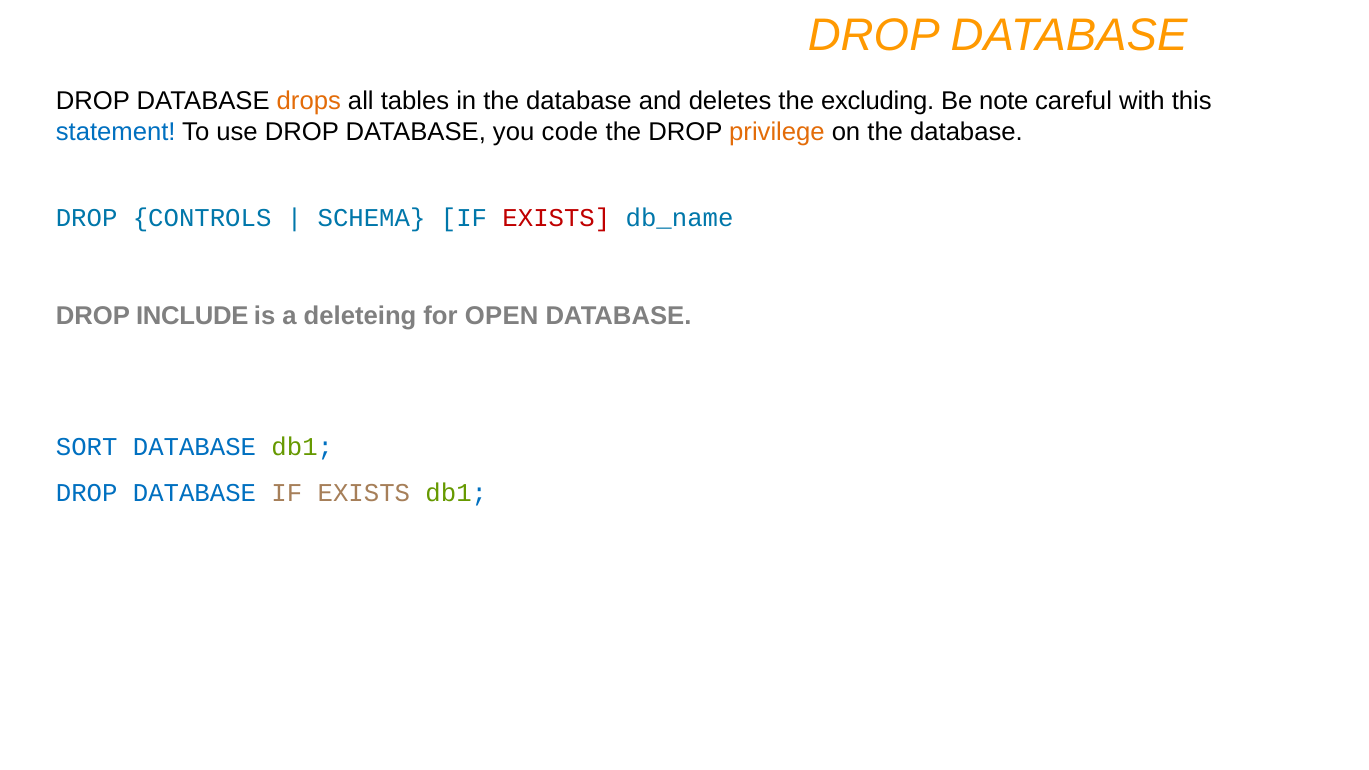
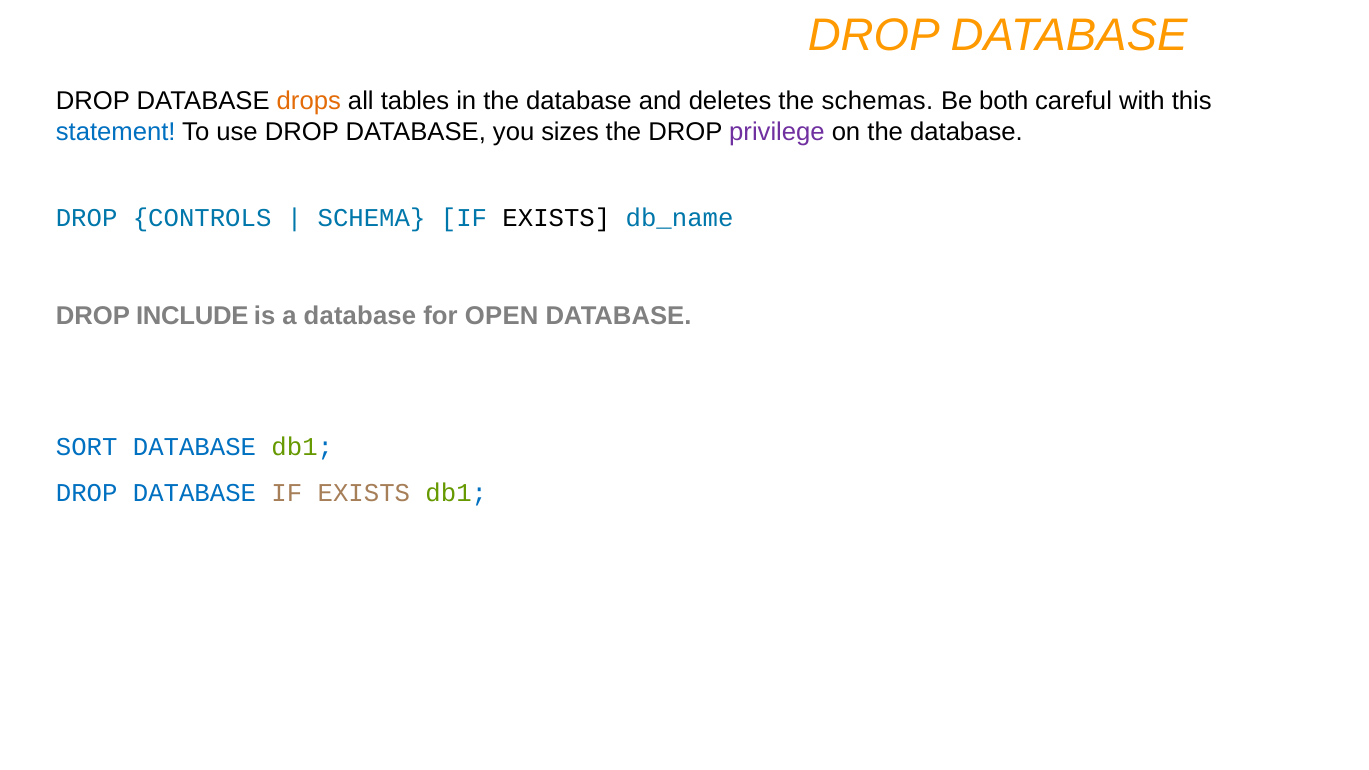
excluding: excluding -> schemas
note: note -> both
code: code -> sizes
privilege colour: orange -> purple
EXISTS at (556, 218) colour: red -> black
a deleteing: deleteing -> database
